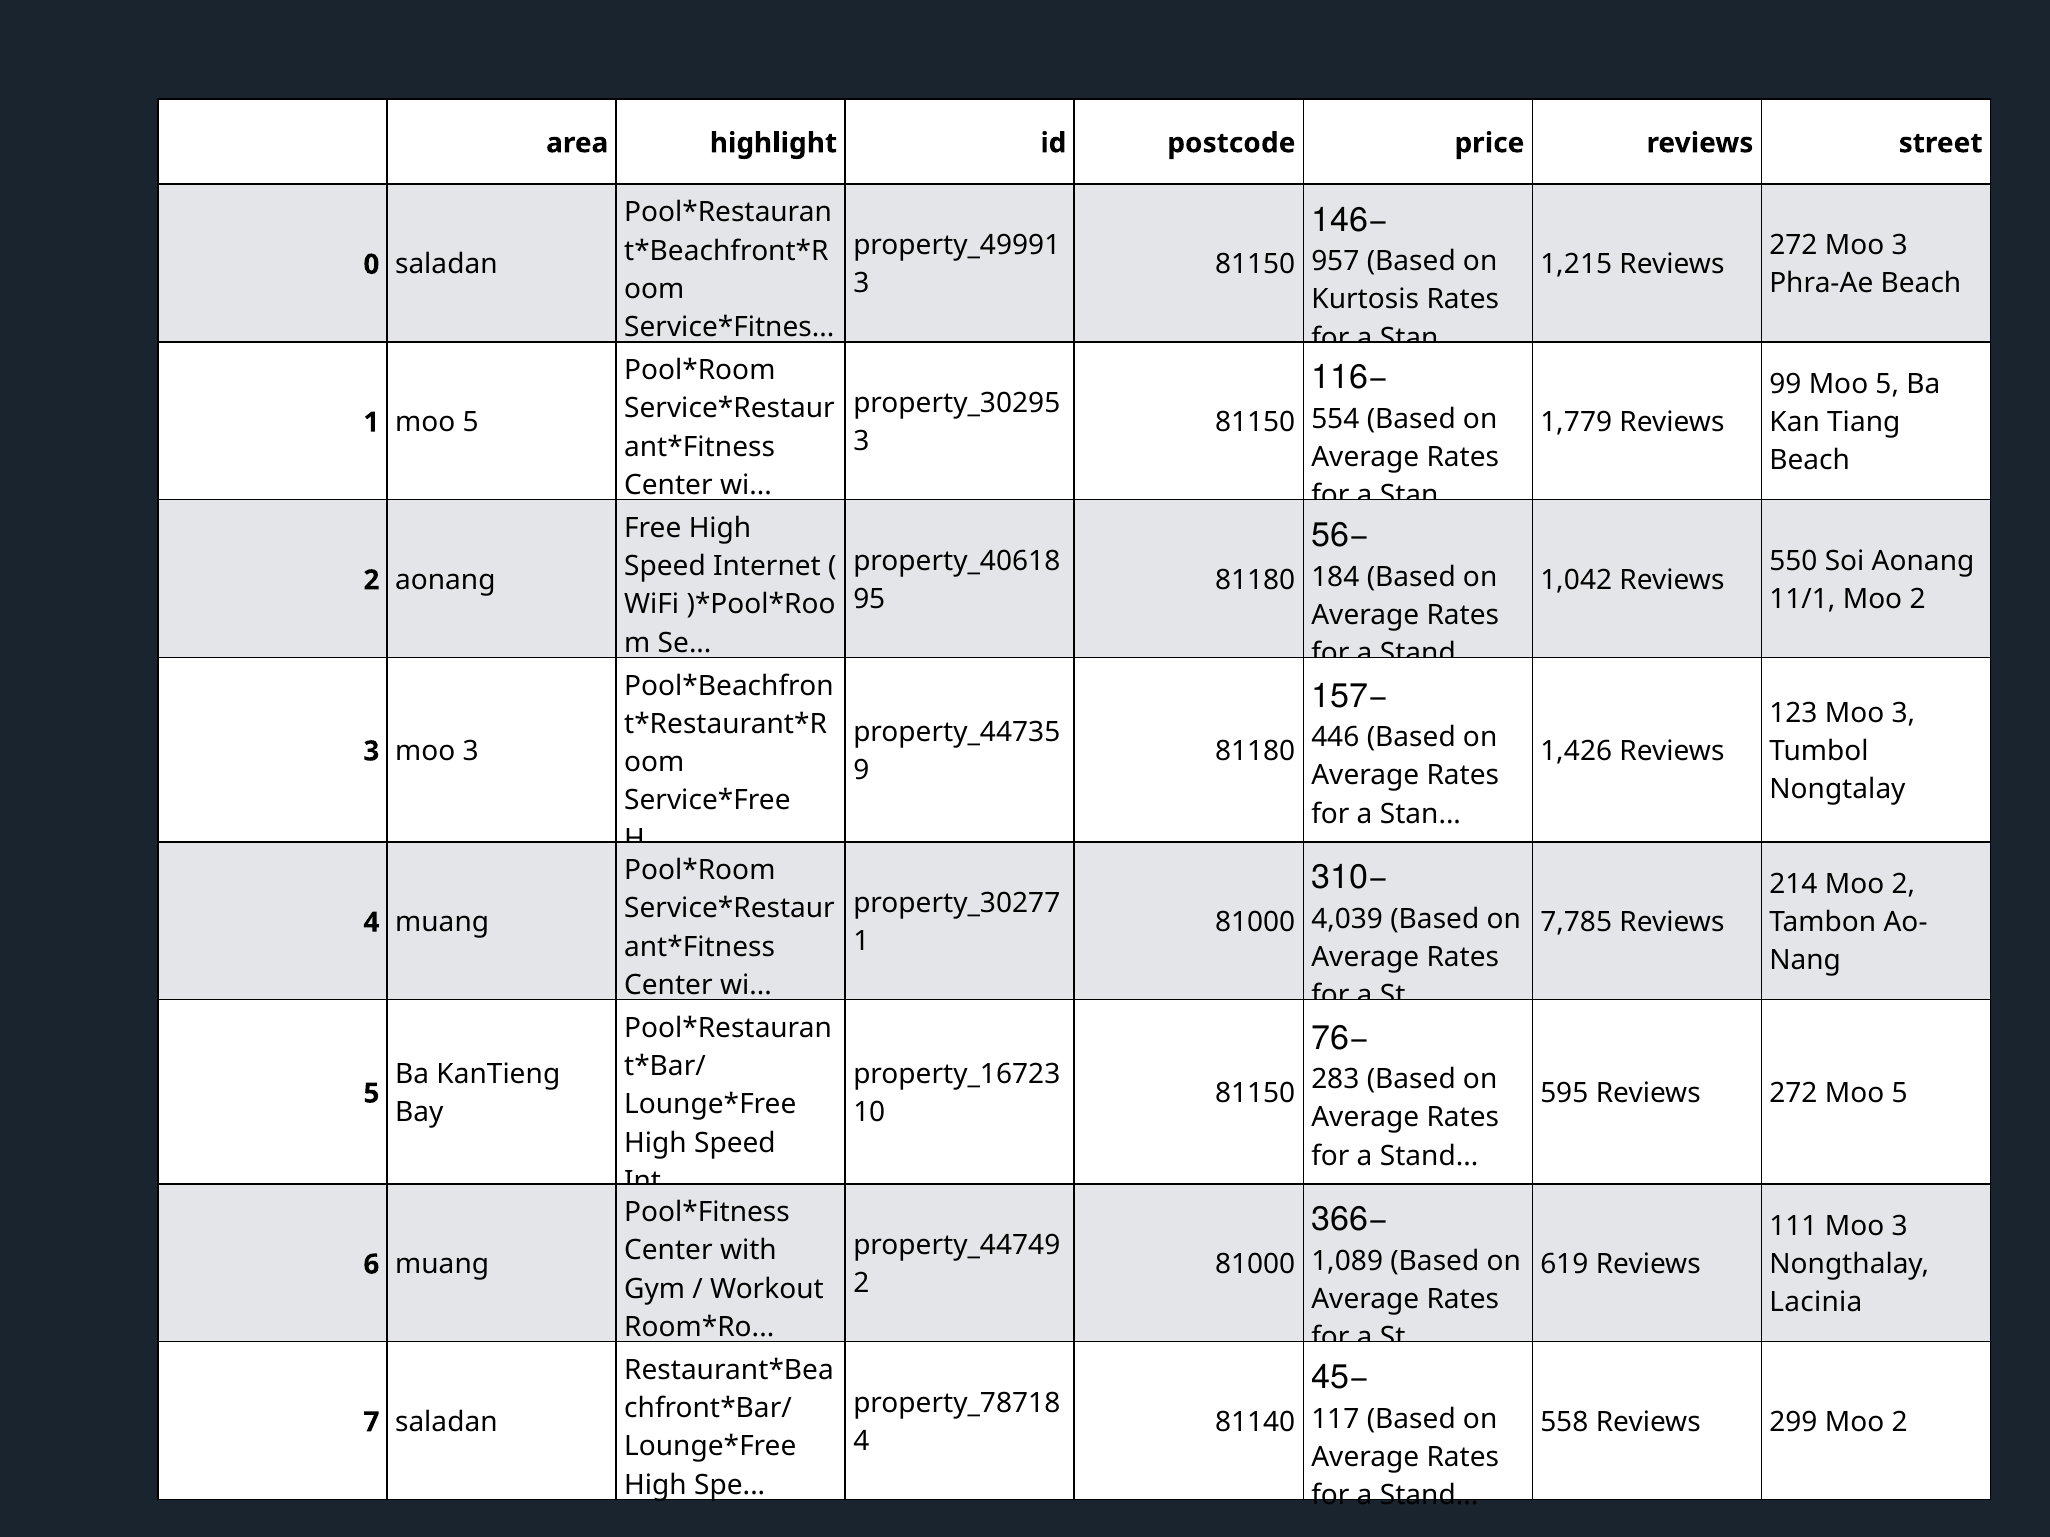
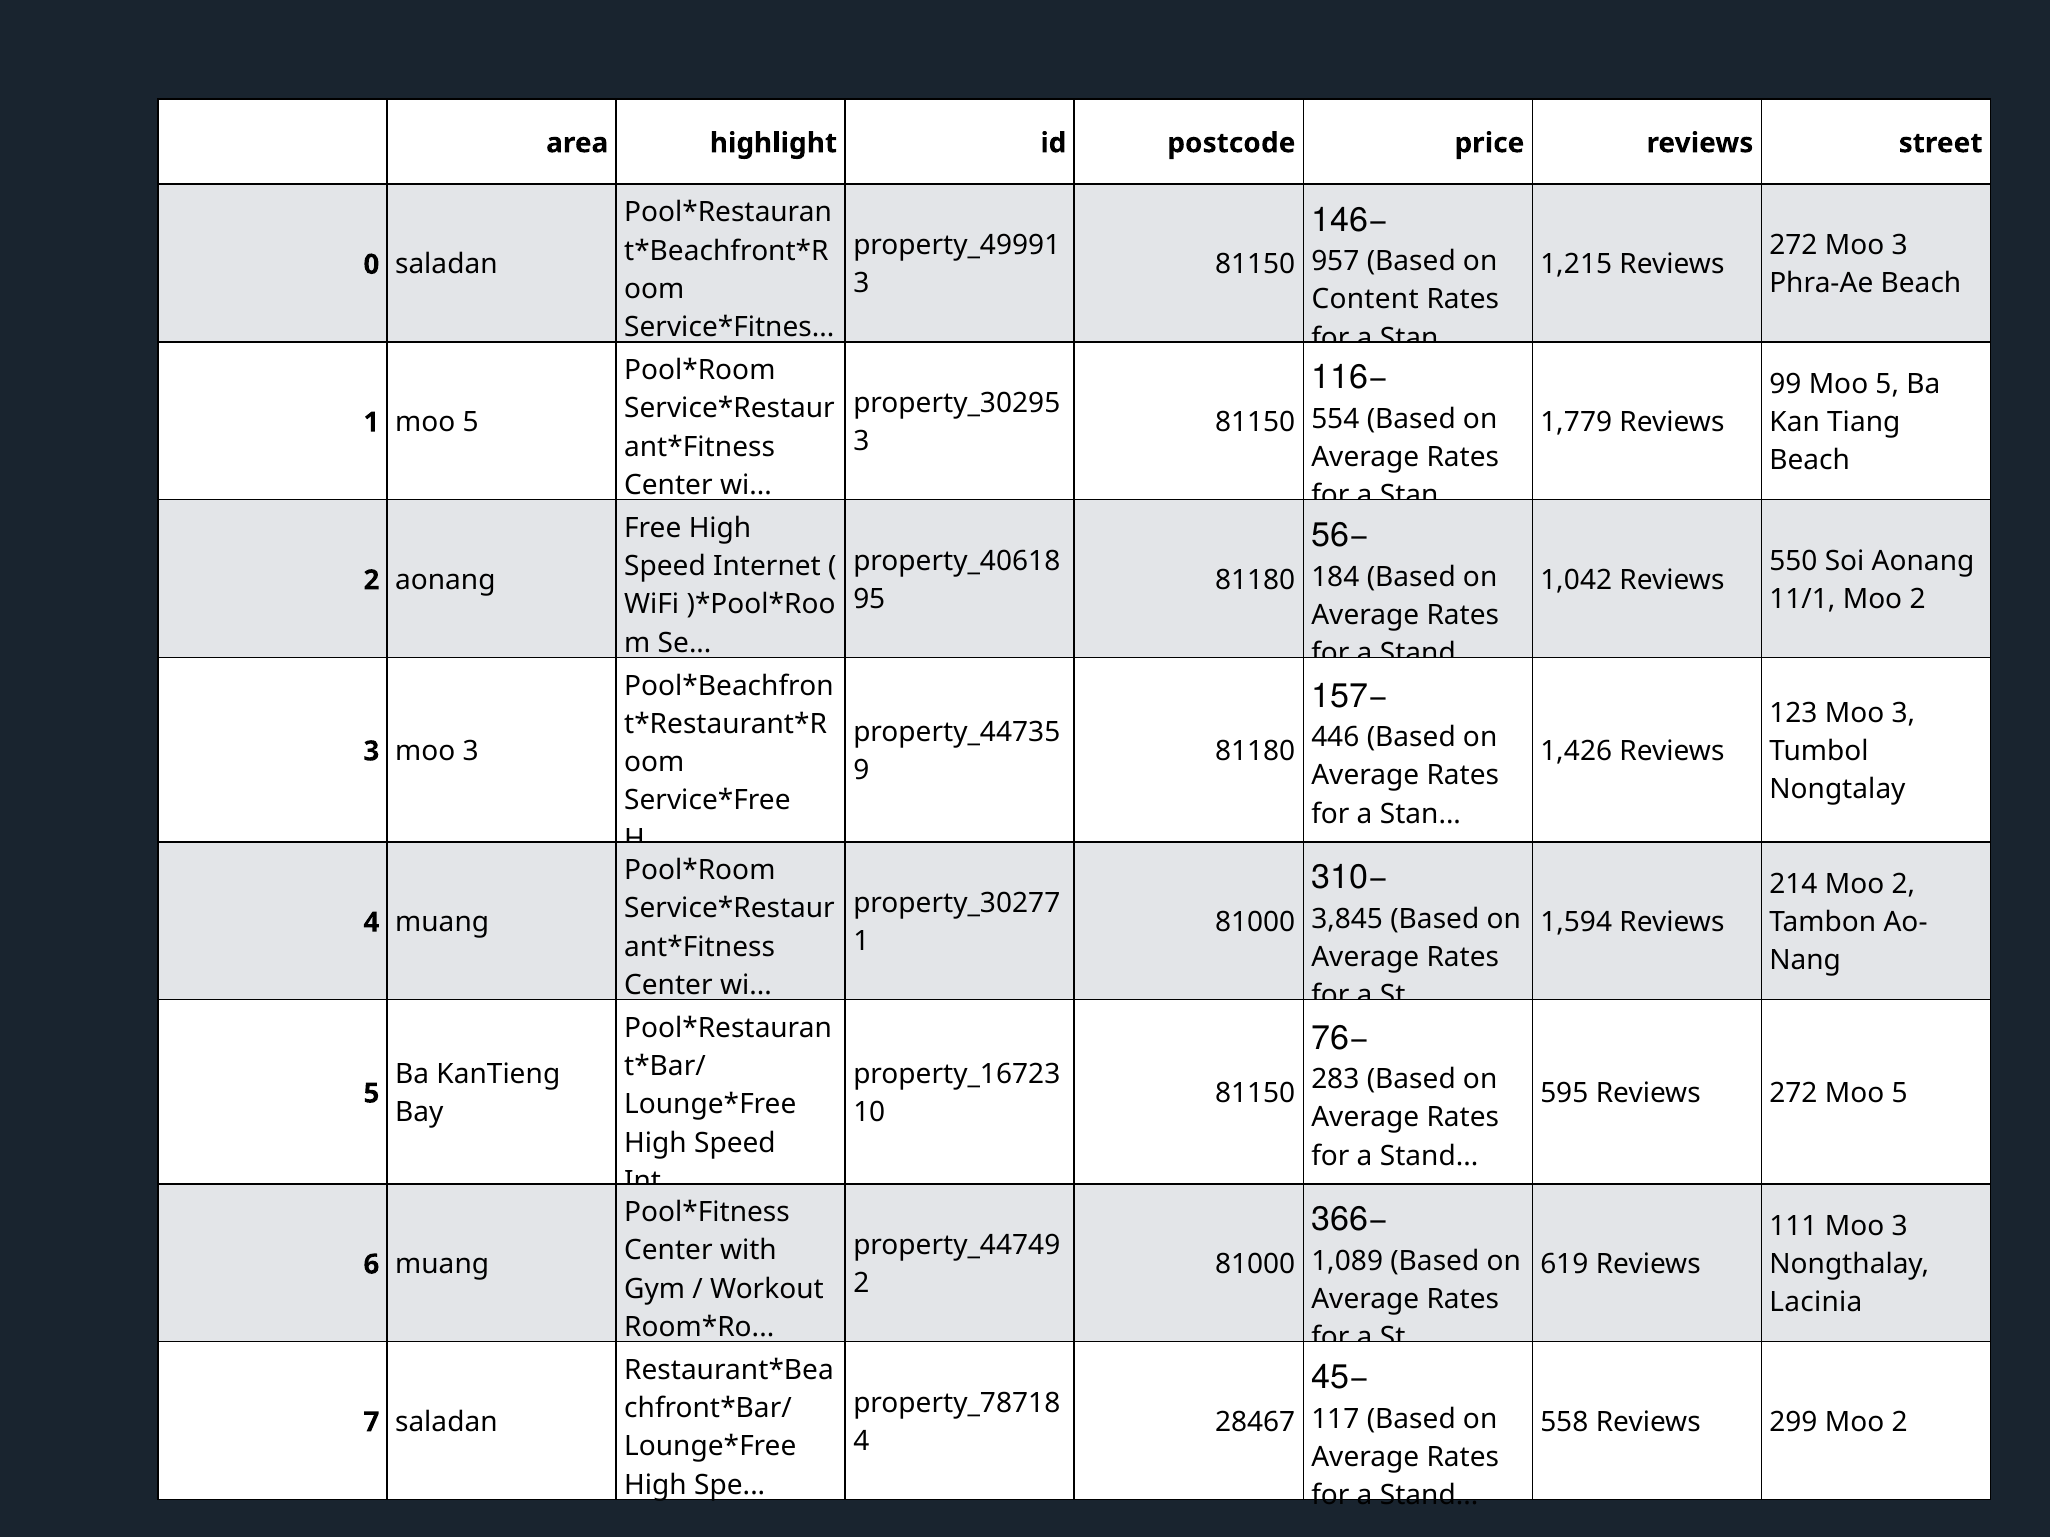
Kurtosis: Kurtosis -> Content
4,039: 4,039 -> 3,845
7,785: 7,785 -> 1,594
81140: 81140 -> 28467
